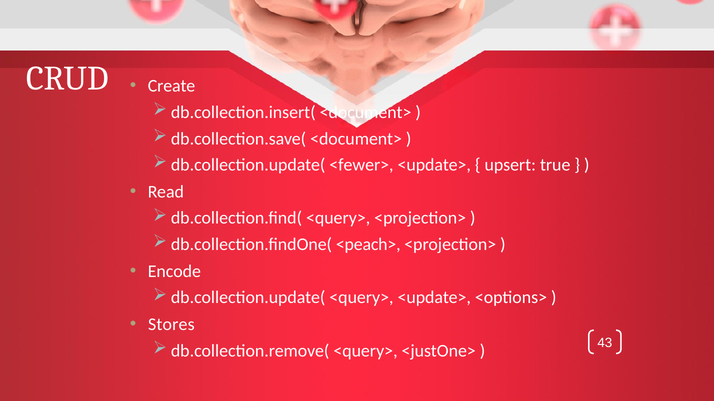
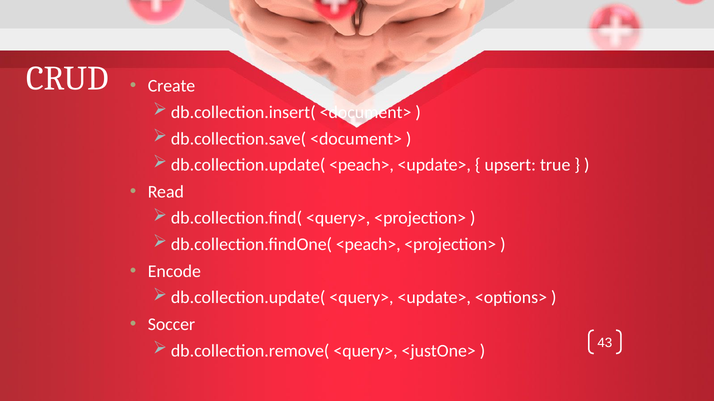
db.collection.update( <fewer>: <fewer> -> <peach>
Stores: Stores -> Soccer
